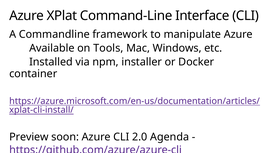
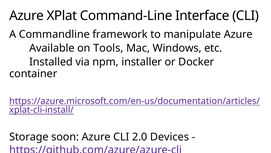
Preview: Preview -> Storage
Agenda: Agenda -> Devices
